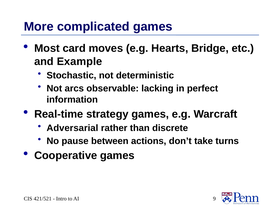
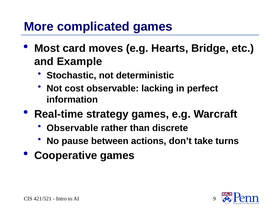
arcs: arcs -> cost
Adversarial at (72, 128): Adversarial -> Observable
